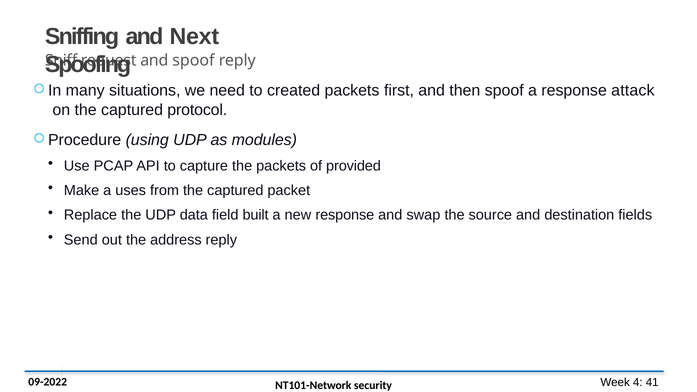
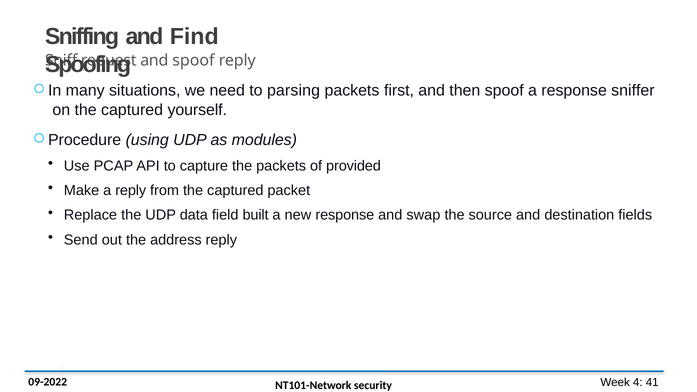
Next: Next -> Find
created: created -> parsing
attack: attack -> sniffer
protocol: protocol -> yourself
a uses: uses -> reply
